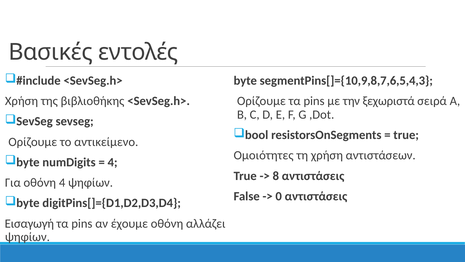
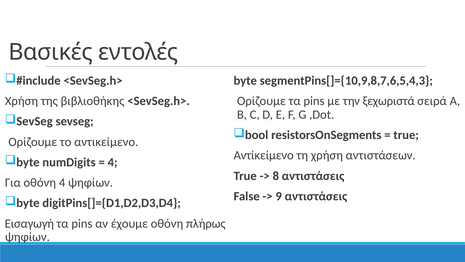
Ομοιότητες: Ομοιότητες -> Αντίκείμενο
0: 0 -> 9
αλλάζει: αλλάζει -> πλήρως
